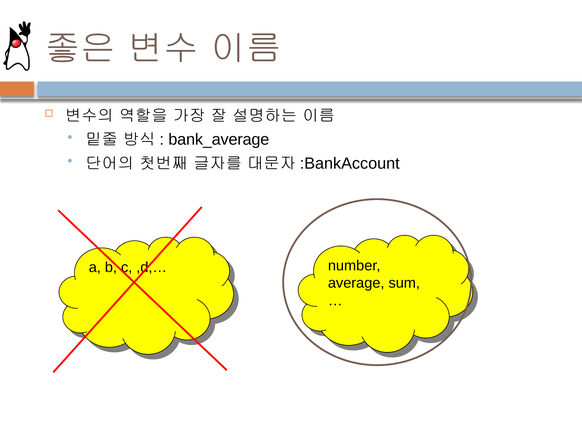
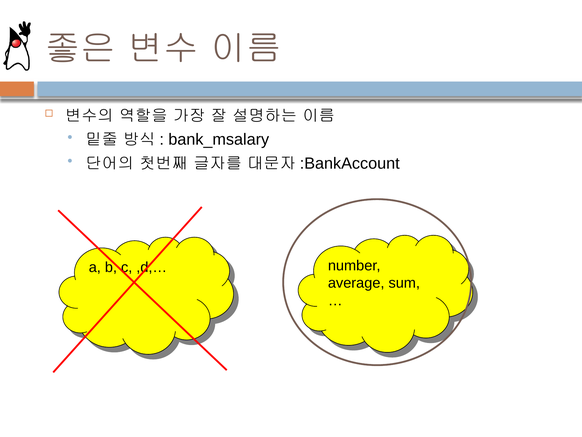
bank_average: bank_average -> bank_msalary
